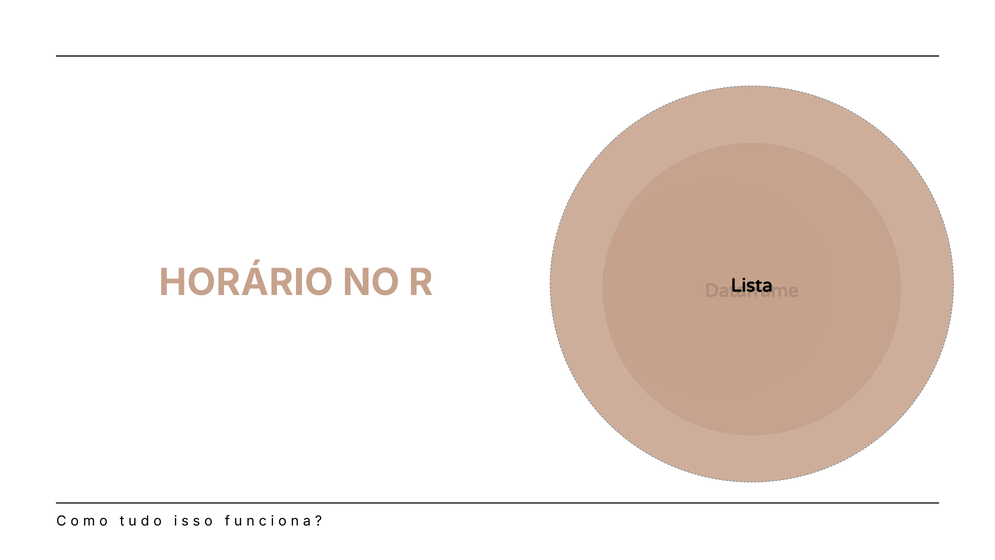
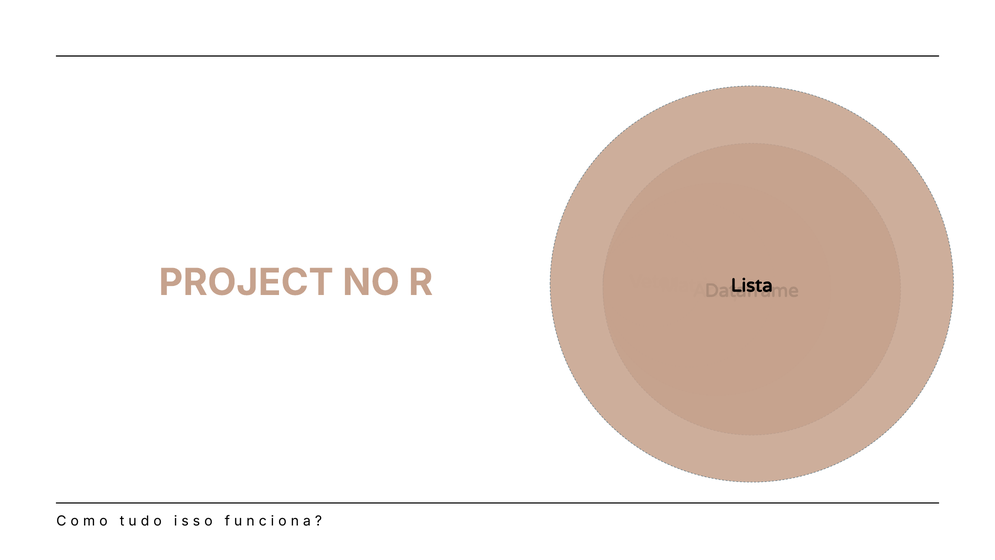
HORÁRIO: HORÁRIO -> PROJECT
